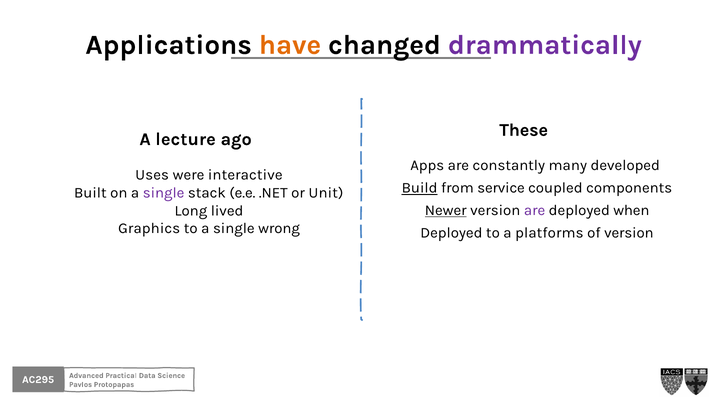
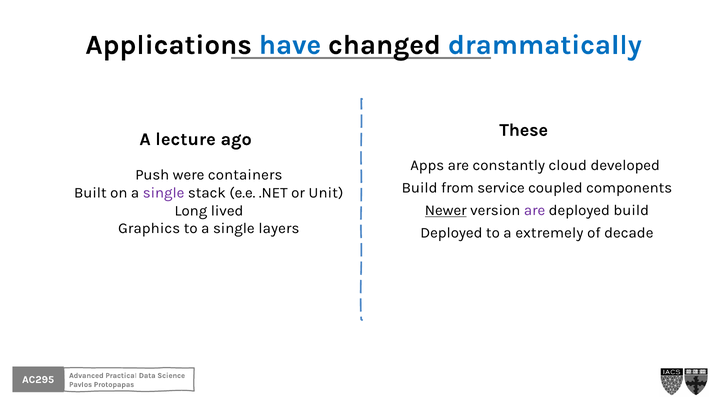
have colour: orange -> blue
drammatically colour: purple -> blue
many: many -> cloud
Uses: Uses -> Push
interactive: interactive -> containers
Build at (420, 188) underline: present -> none
deployed when: when -> build
wrong: wrong -> layers
platforms: platforms -> extremely
of version: version -> decade
